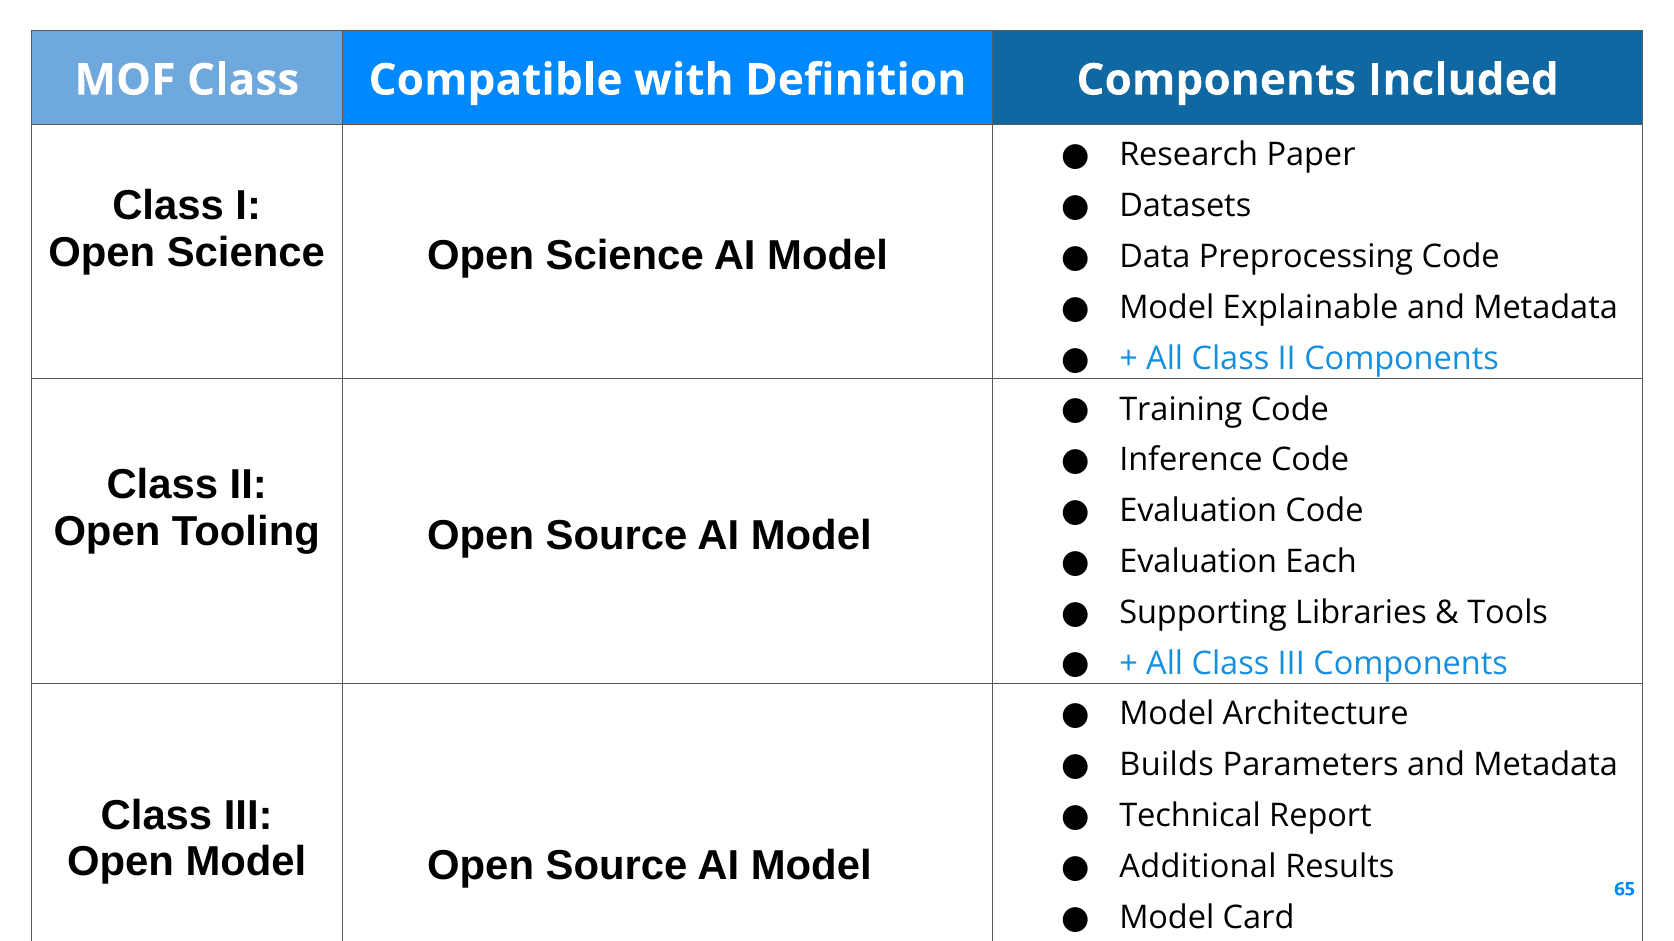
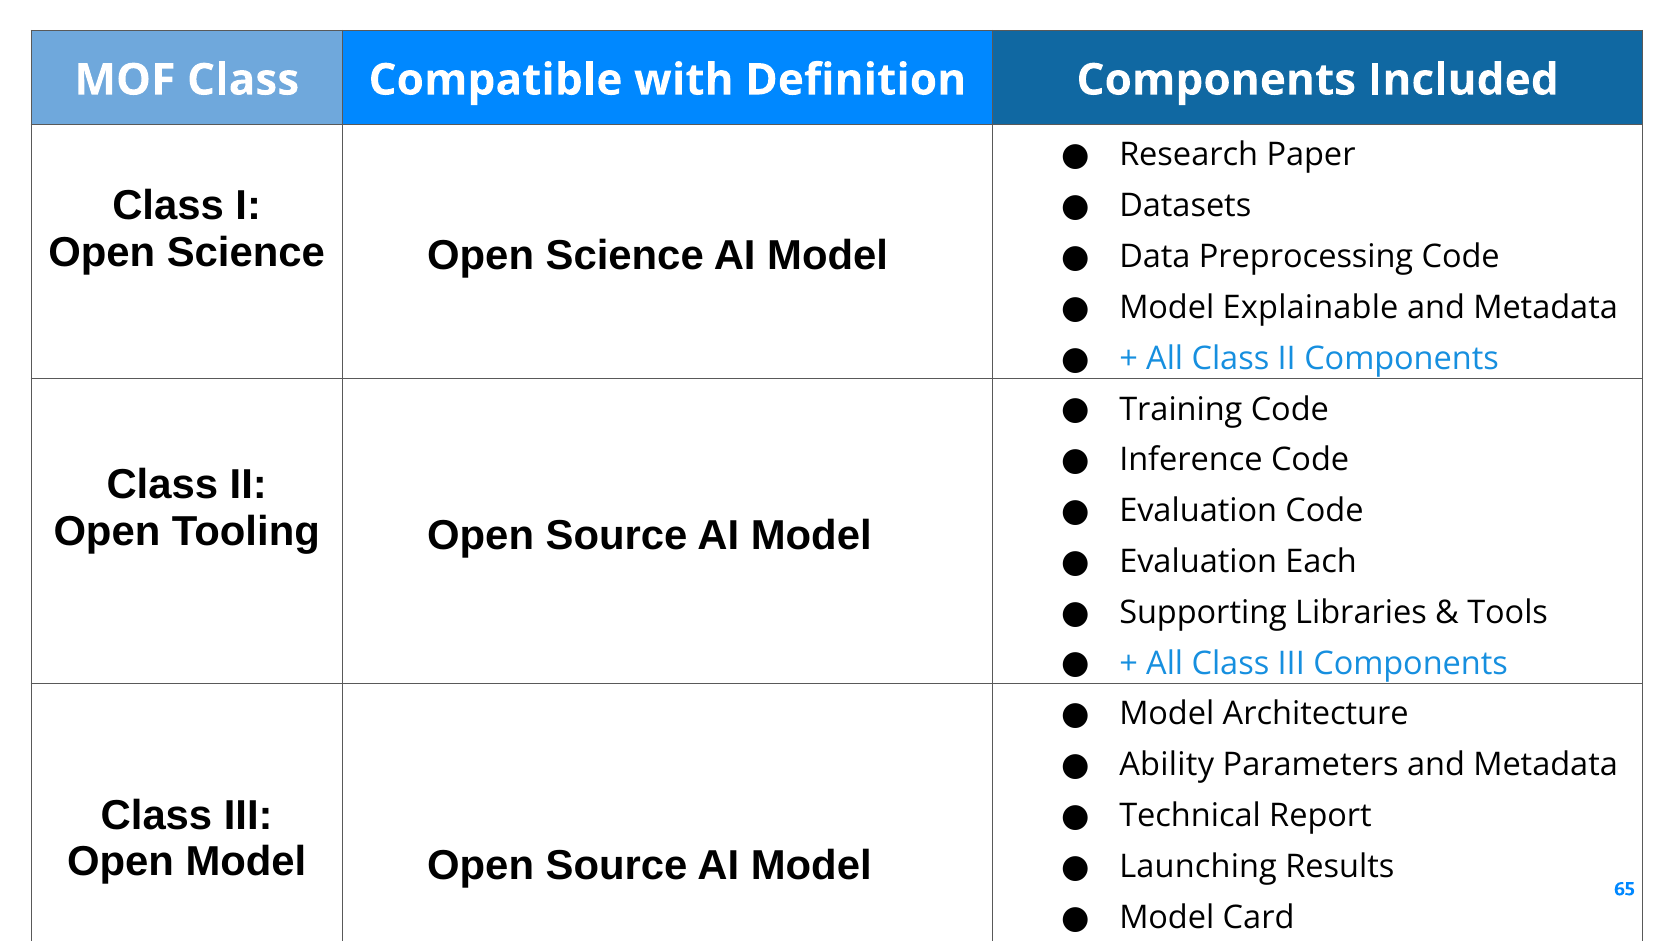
Builds: Builds -> Ability
Additional: Additional -> Launching
